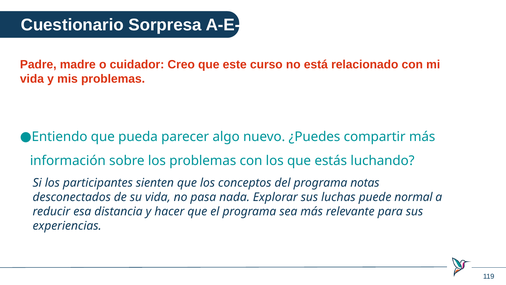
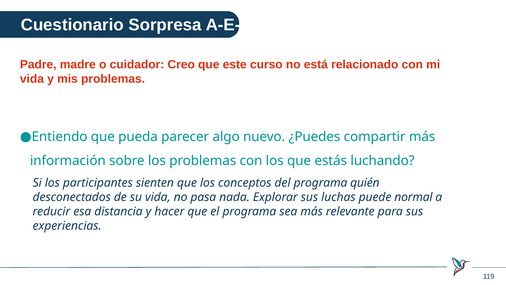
notas: notas -> quién
